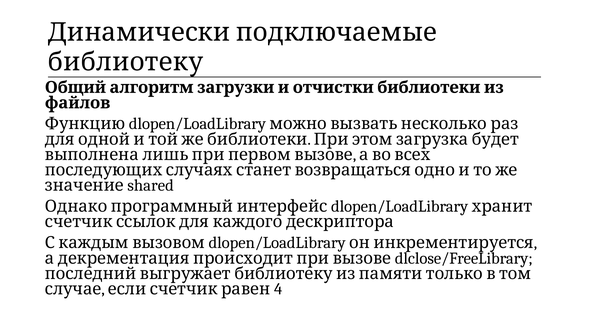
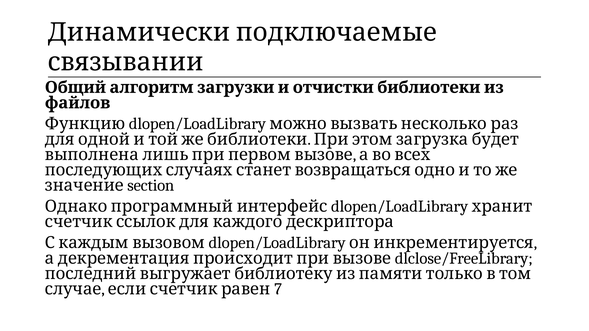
библиотеку: библиотеку -> связывании
shared: shared -> section
4: 4 -> 7
